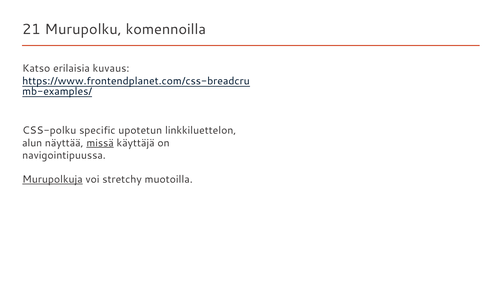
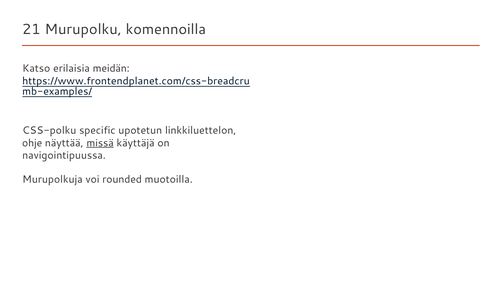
kuvaus: kuvaus -> meidän
alun: alun -> ohje
Murupolkuja underline: present -> none
stretchy: stretchy -> rounded
